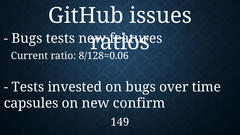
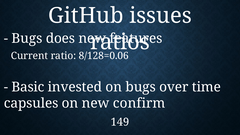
Bugs tests: tests -> does
Tests at (28, 87): Tests -> Basic
